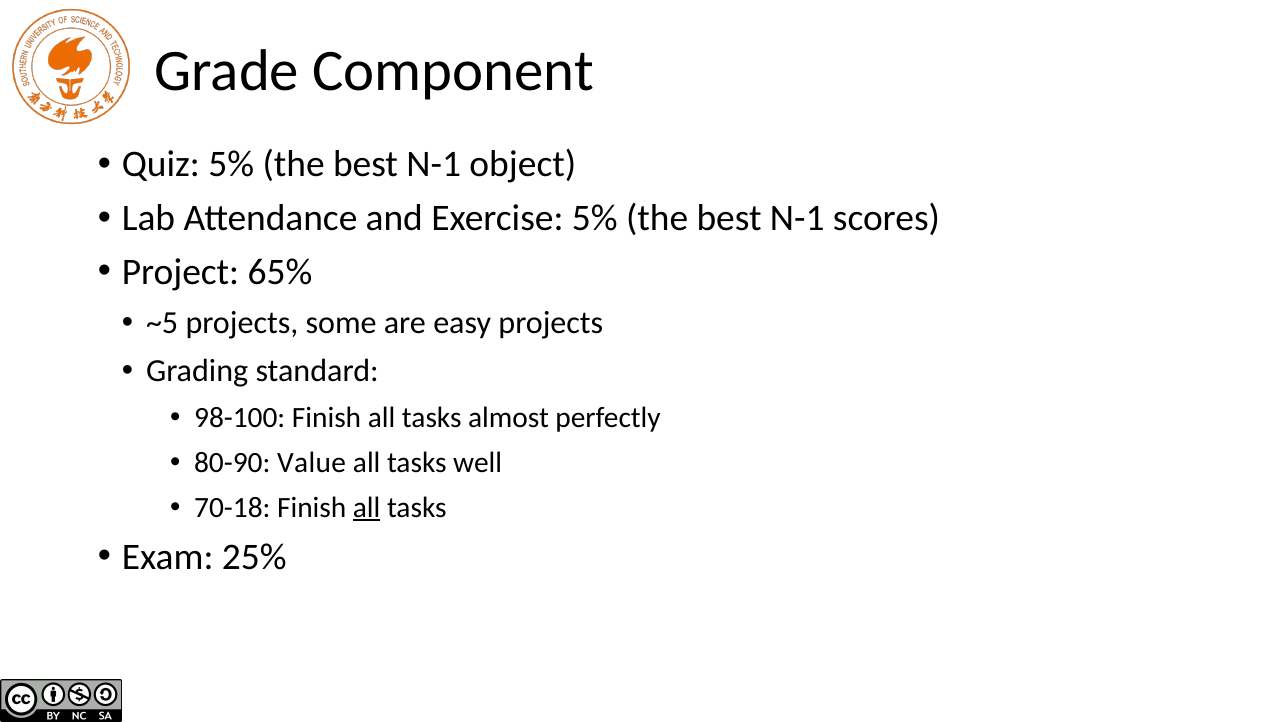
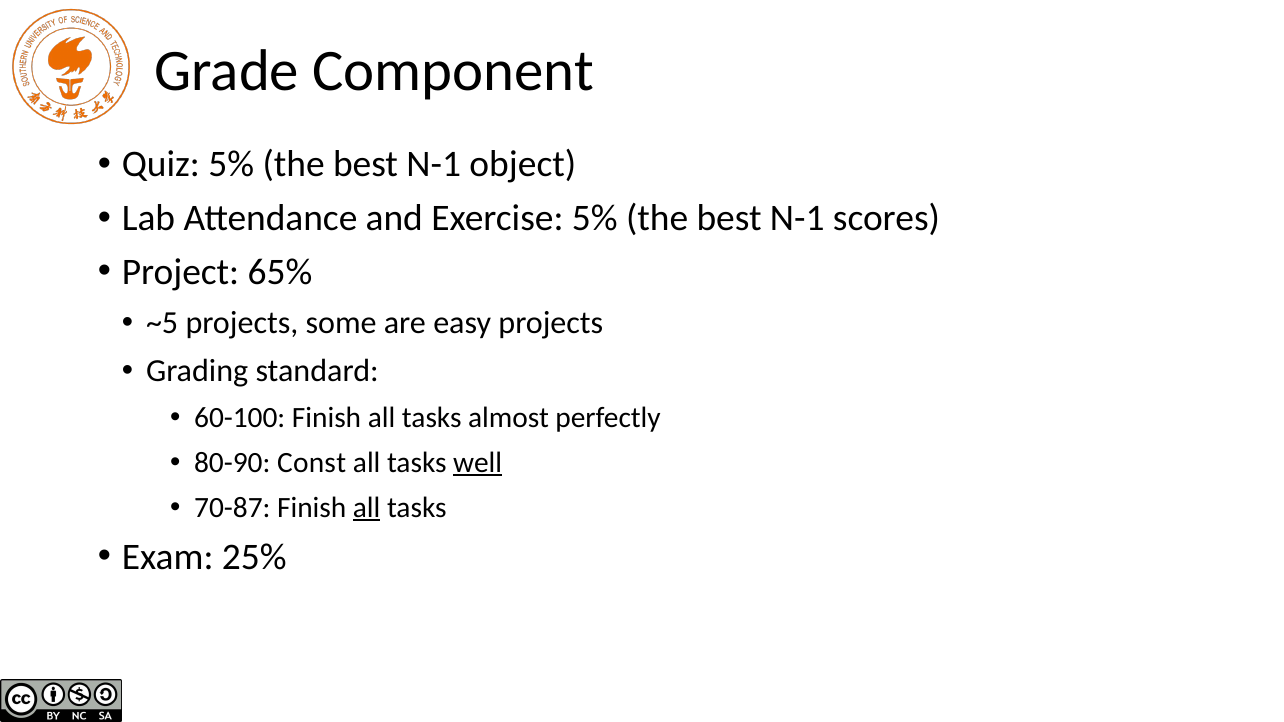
98-100: 98-100 -> 60-100
Value: Value -> Const
well underline: none -> present
70-18: 70-18 -> 70-87
